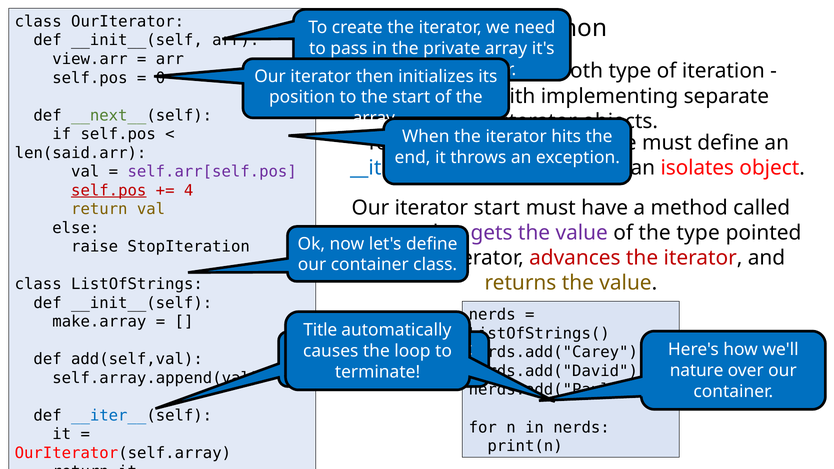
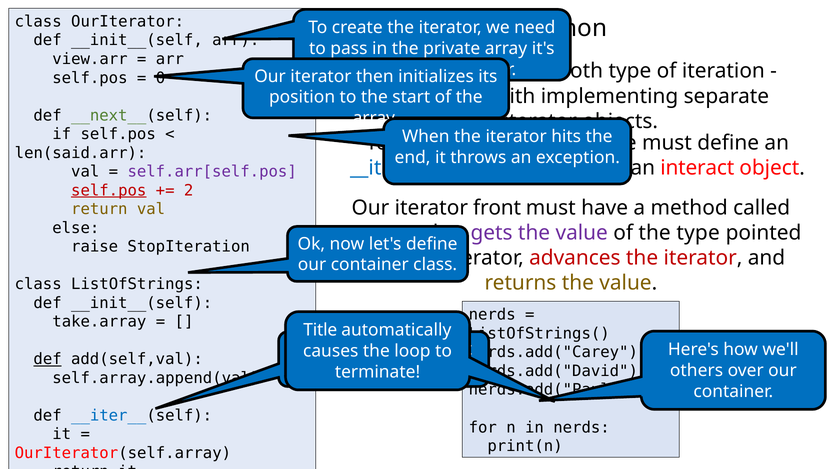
isolates: isolates -> interact
4: 4 -> 2
iterator start: start -> front
make.array: make.array -> take.array
def at (48, 359) underline: none -> present
nature: nature -> others
